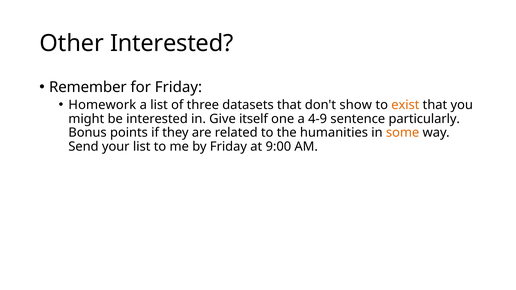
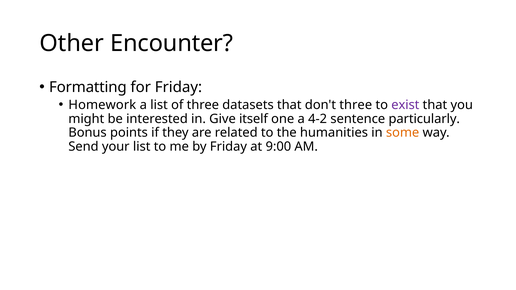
Other Interested: Interested -> Encounter
Remember: Remember -> Formatting
don't show: show -> three
exist colour: orange -> purple
4-9: 4-9 -> 4-2
